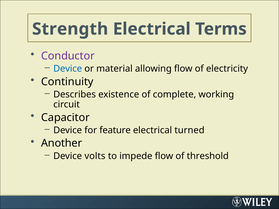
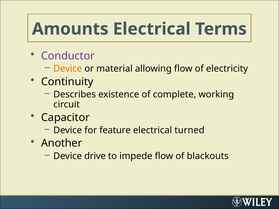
Strength: Strength -> Amounts
Device at (68, 69) colour: blue -> orange
volts: volts -> drive
threshold: threshold -> blackouts
